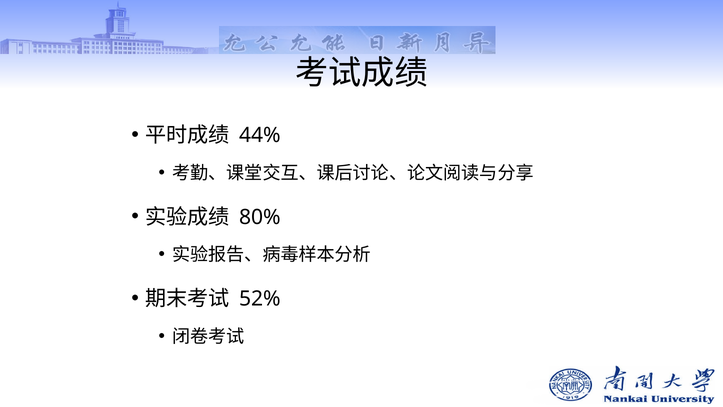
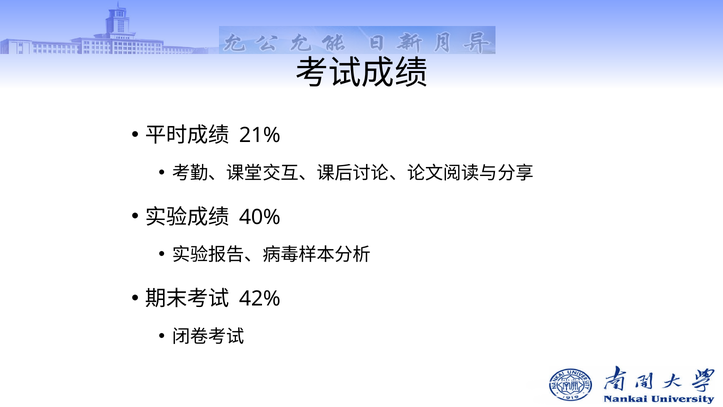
44%: 44% -> 21%
80%: 80% -> 40%
52%: 52% -> 42%
